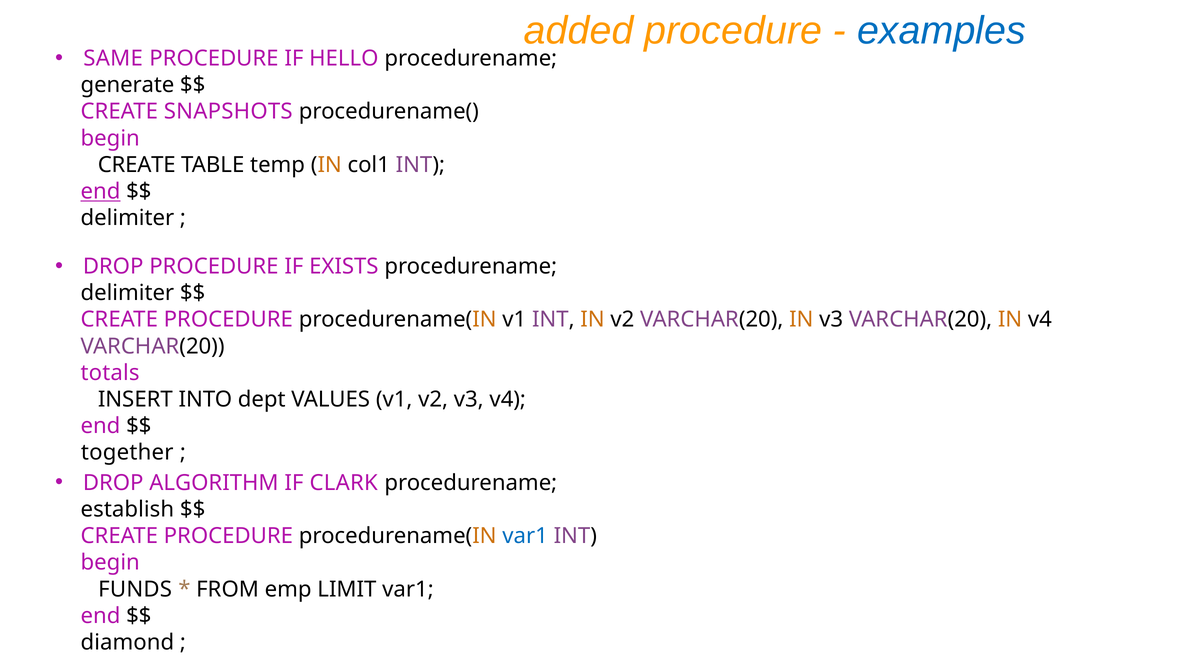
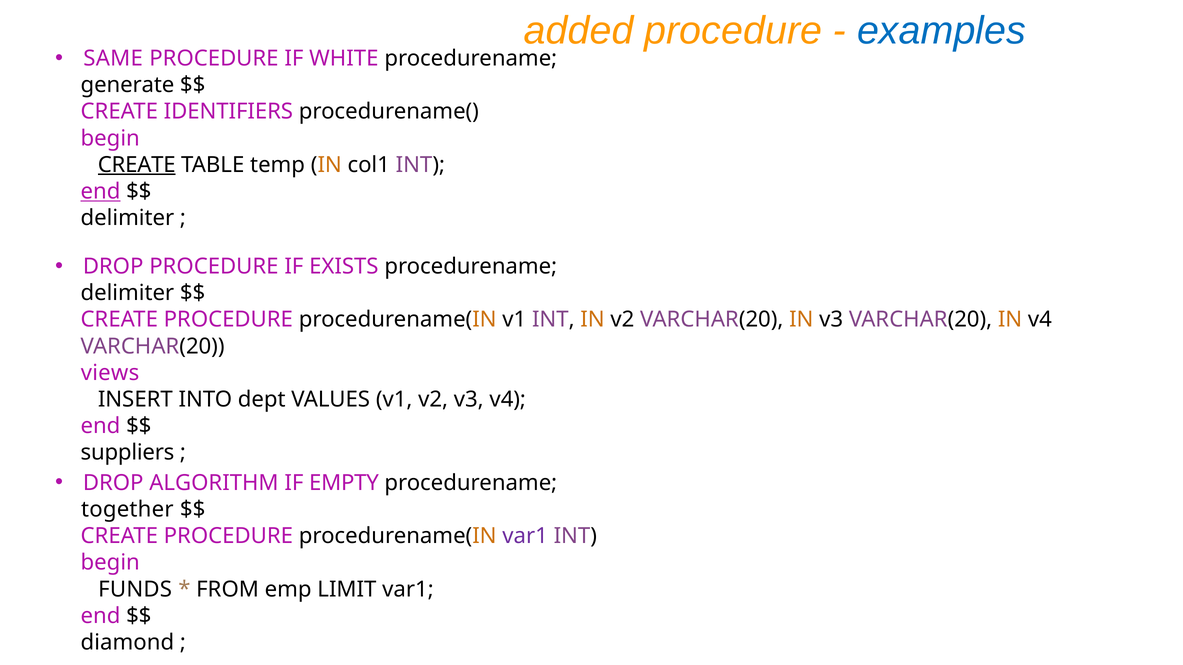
HELLO: HELLO -> WHITE
SNAPSHOTS: SNAPSHOTS -> IDENTIFIERS
CREATE at (137, 165) underline: none -> present
totals: totals -> views
together: together -> suppliers
CLARK: CLARK -> EMPTY
establish: establish -> together
var1 at (525, 536) colour: blue -> purple
